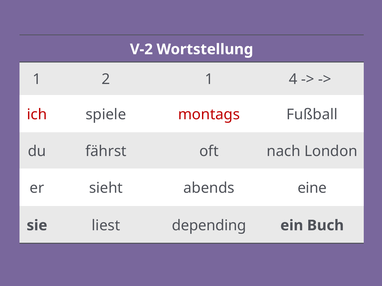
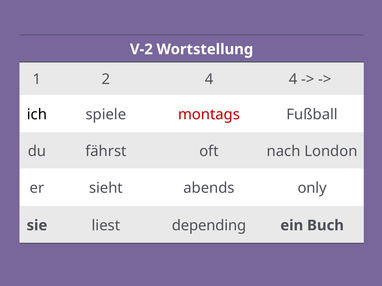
2 1: 1 -> 4
ich colour: red -> black
eine: eine -> only
